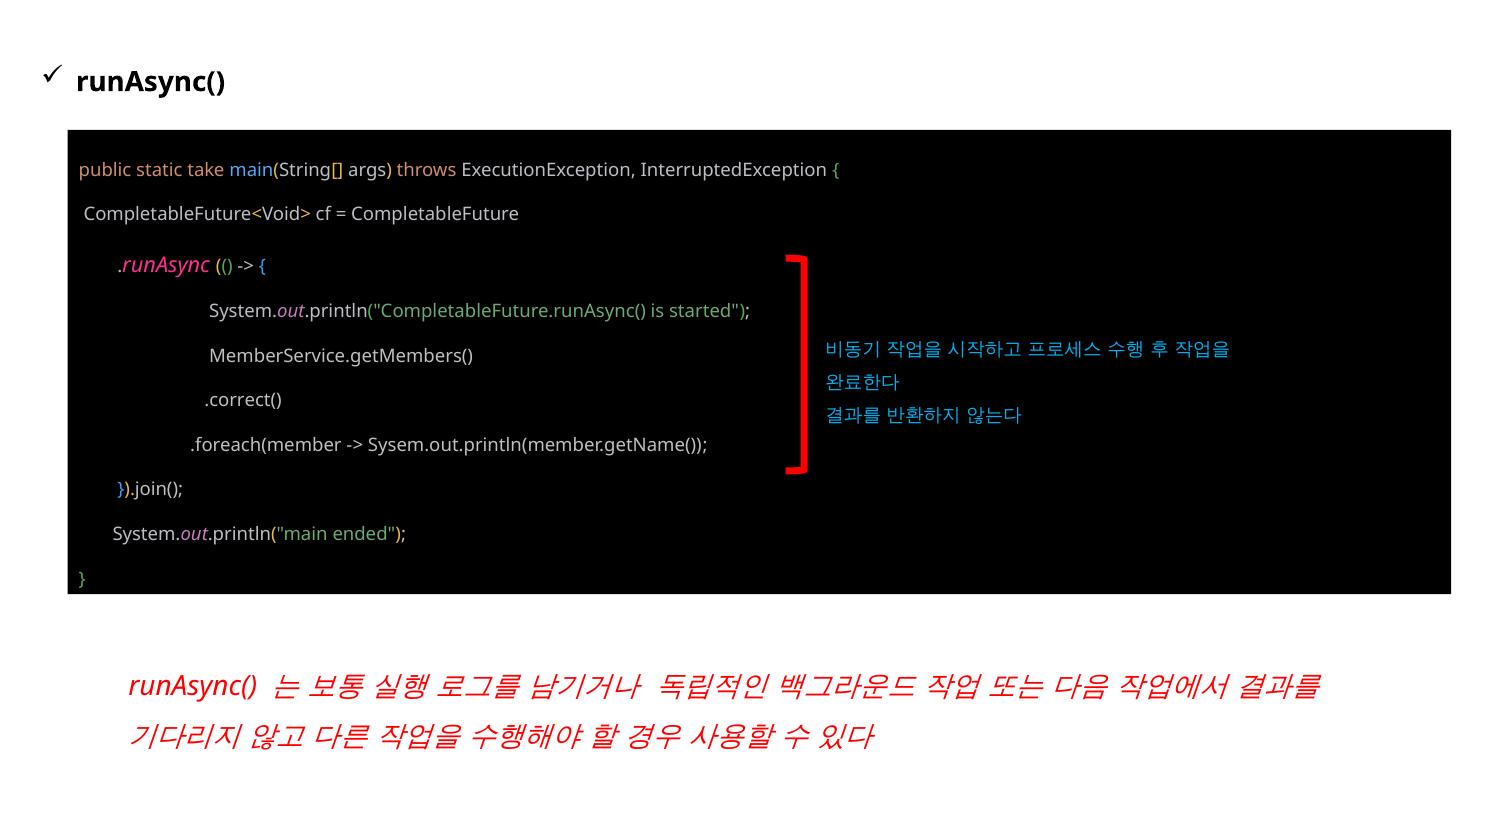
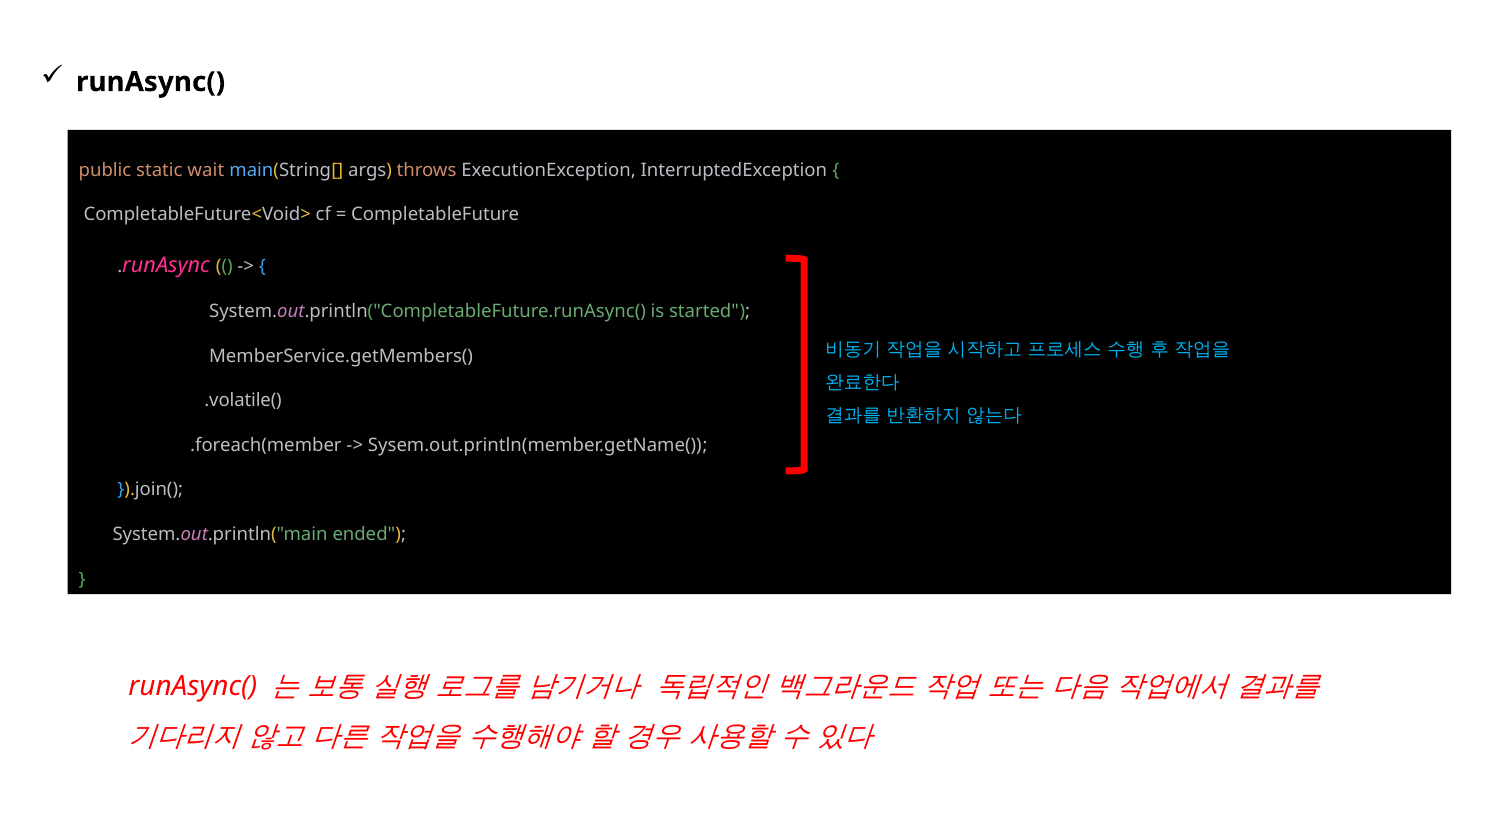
take: take -> wait
.correct(: .correct( -> .volatile(
